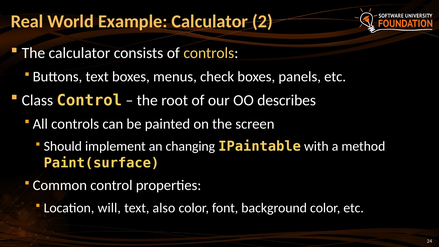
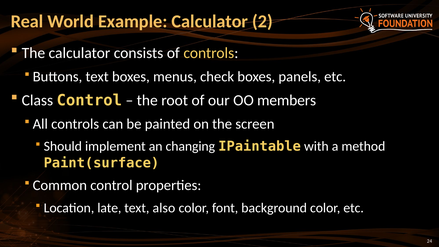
describes: describes -> members
will: will -> late
